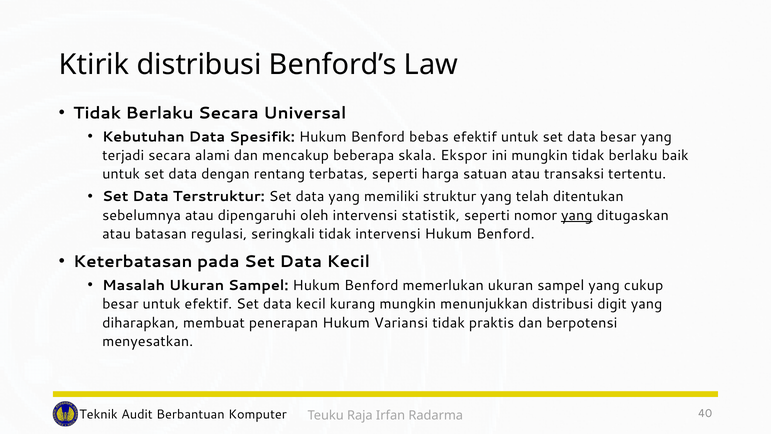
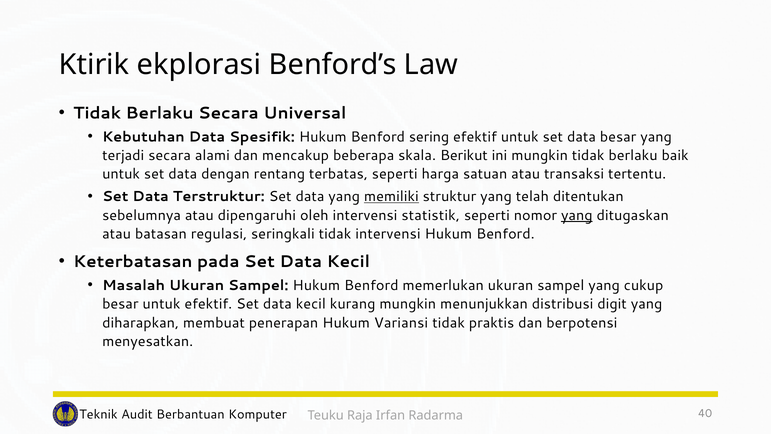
Ktirik distribusi: distribusi -> ekplorasi
bebas: bebas -> sering
Ekspor: Ekspor -> Berikut
memiliki underline: none -> present
